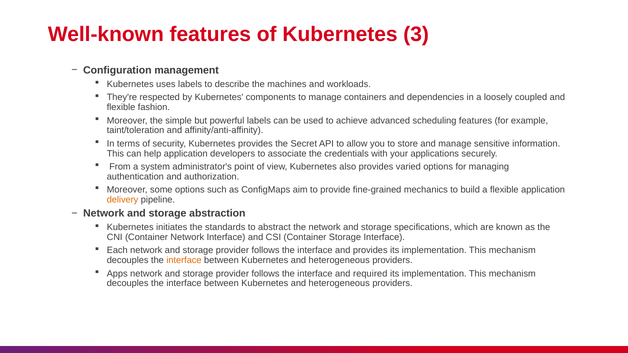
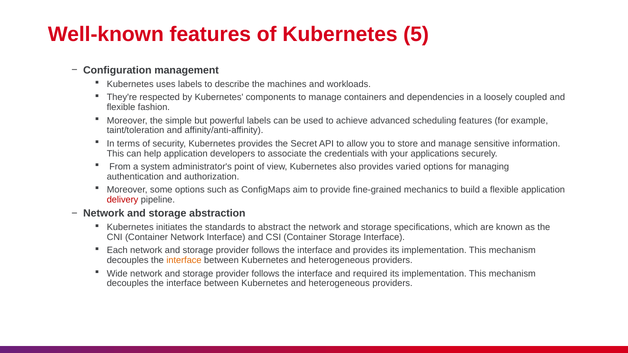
3: 3 -> 5
delivery colour: orange -> red
Apps: Apps -> Wide
